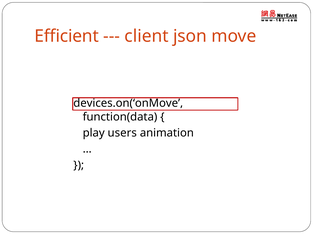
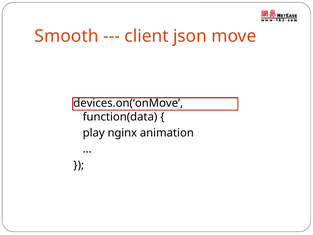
Efficient: Efficient -> Smooth
users: users -> nginx
